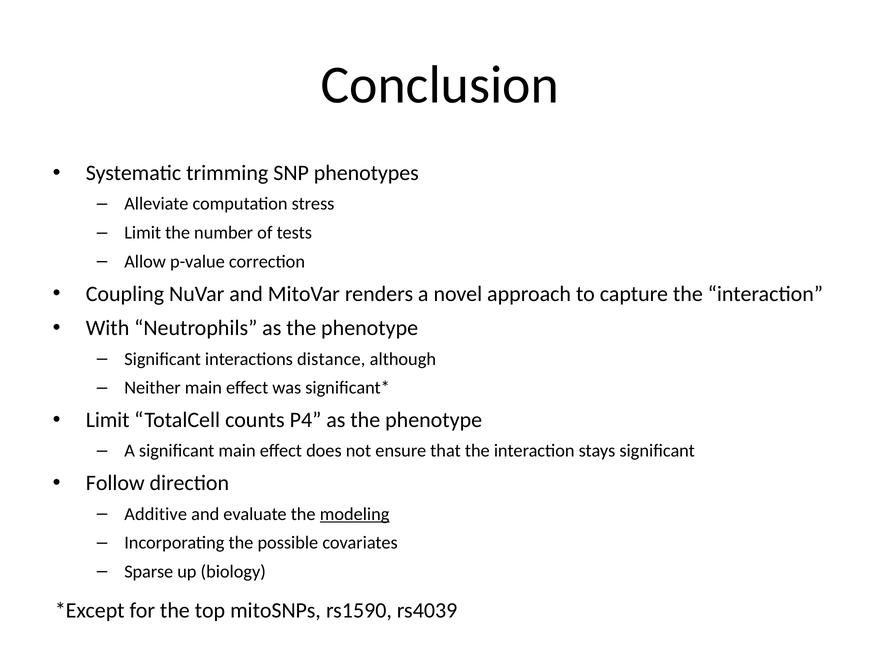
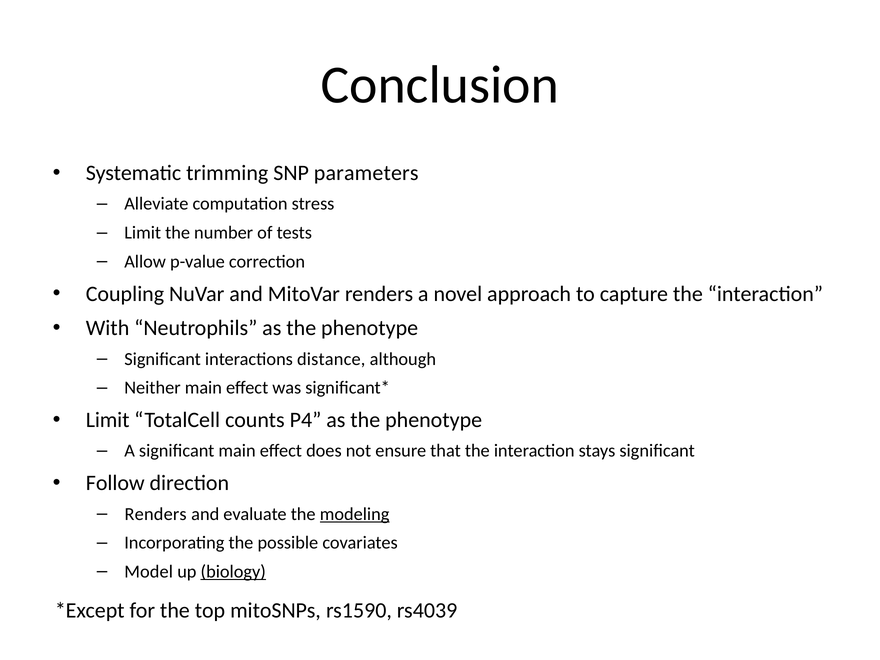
phenotypes: phenotypes -> parameters
Additive at (156, 514): Additive -> Renders
Sparse: Sparse -> Model
biology underline: none -> present
